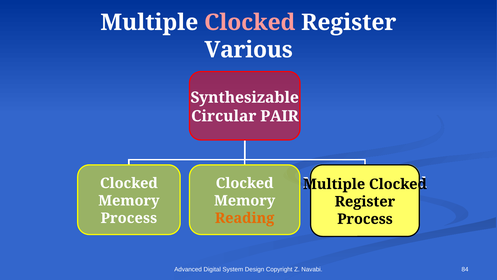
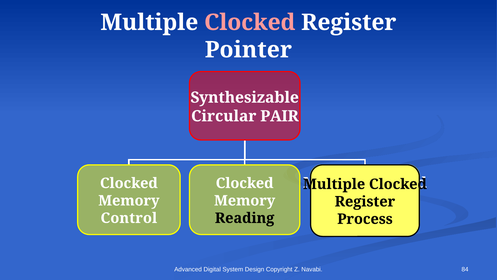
Various: Various -> Pointer
Process at (129, 218): Process -> Control
Reading colour: orange -> black
